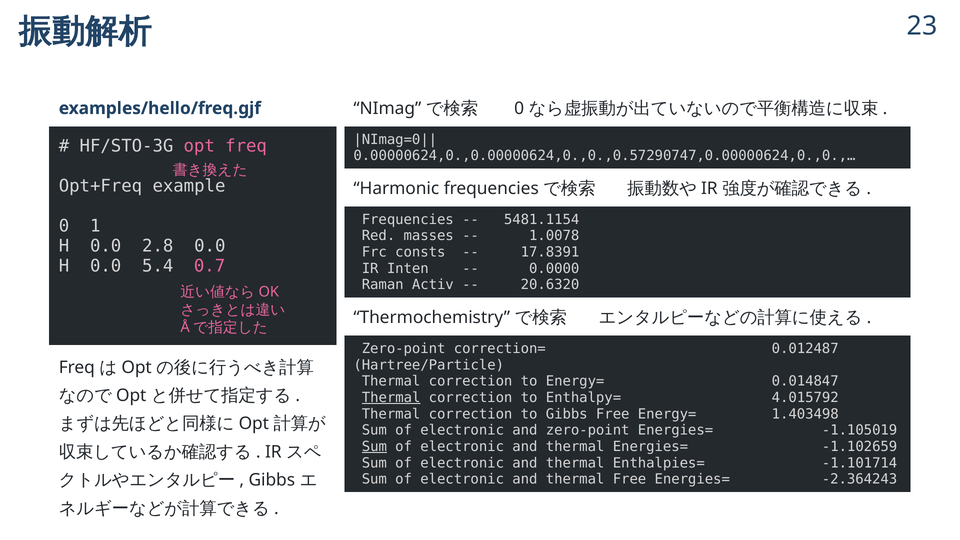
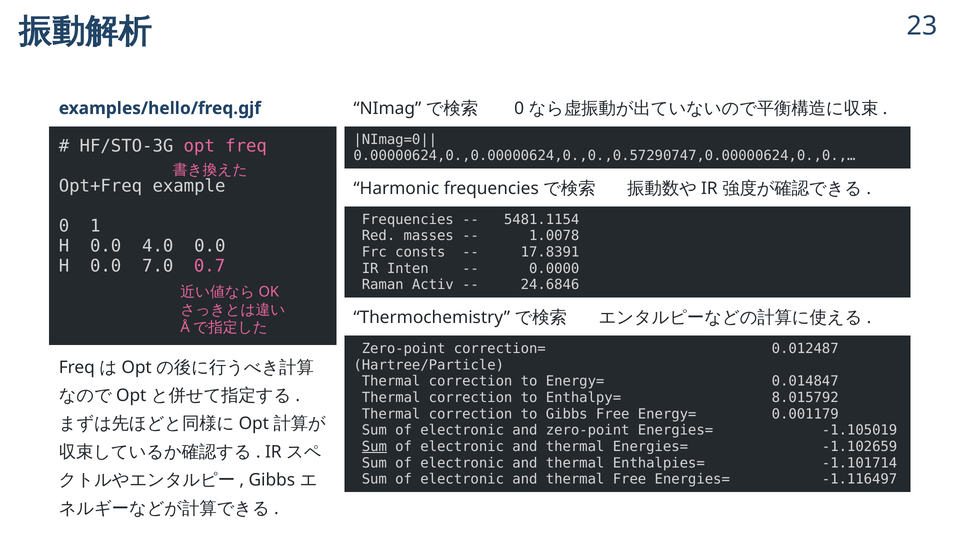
2.8: 2.8 -> 4.0
5.4: 5.4 -> 7.0
20.6320: 20.6320 -> 24.6846
Thermal at (391, 398) underline: present -> none
4.015792: 4.015792 -> 8.015792
1.403498: 1.403498 -> 0.001179
-2.364243: -2.364243 -> -1.116497
